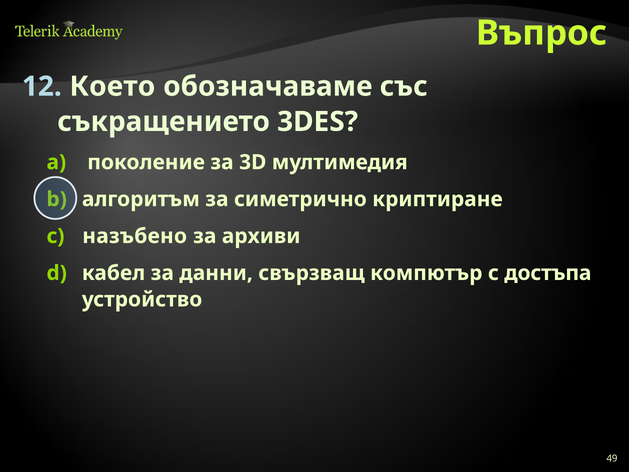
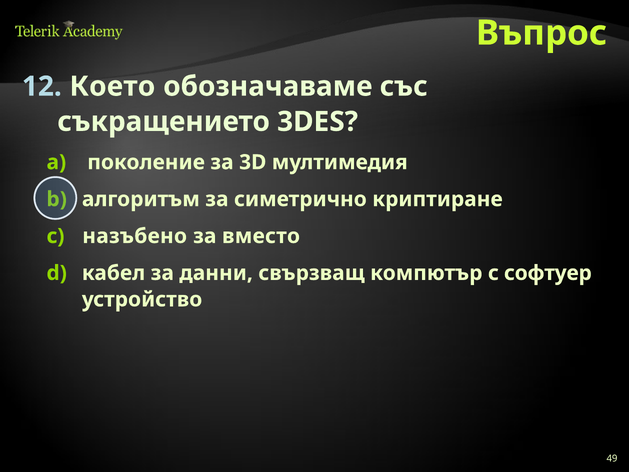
архиви: архиви -> вместо
достъпа: достъпа -> софтуер
